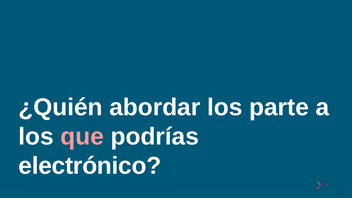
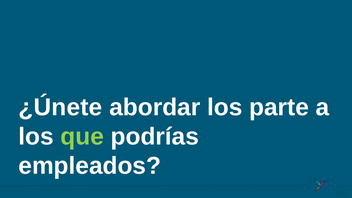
¿Quién: ¿Quién -> ¿Únete
que colour: pink -> light green
electrónico: electrónico -> empleados
